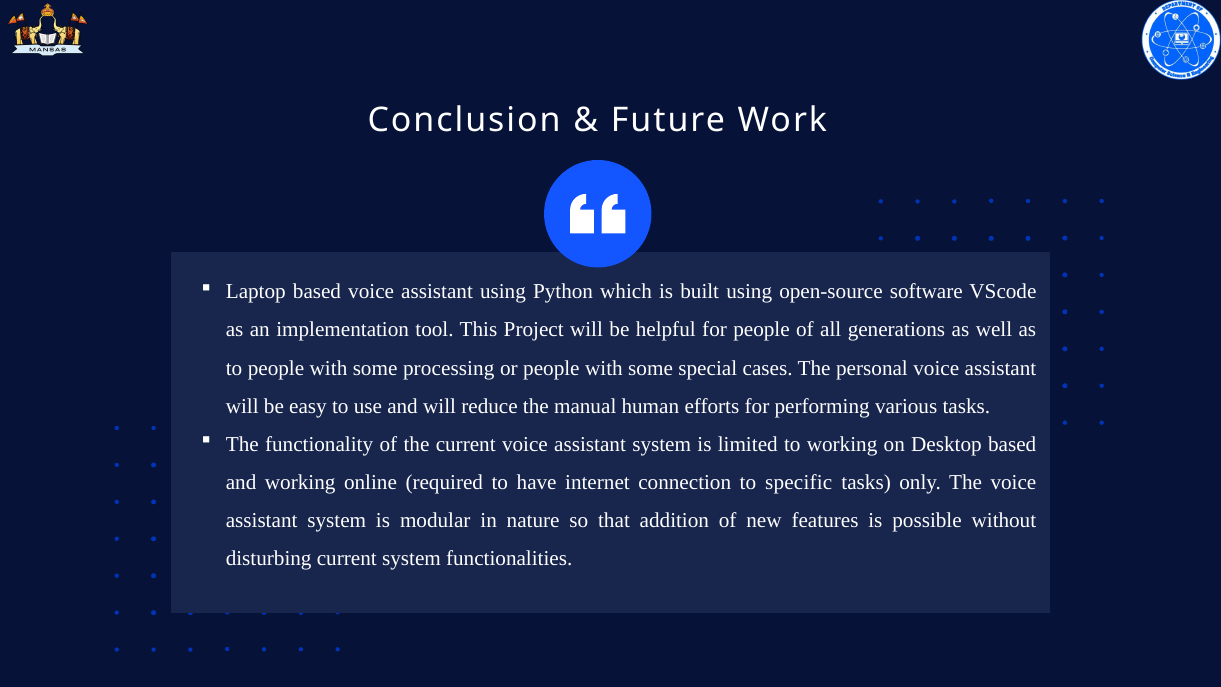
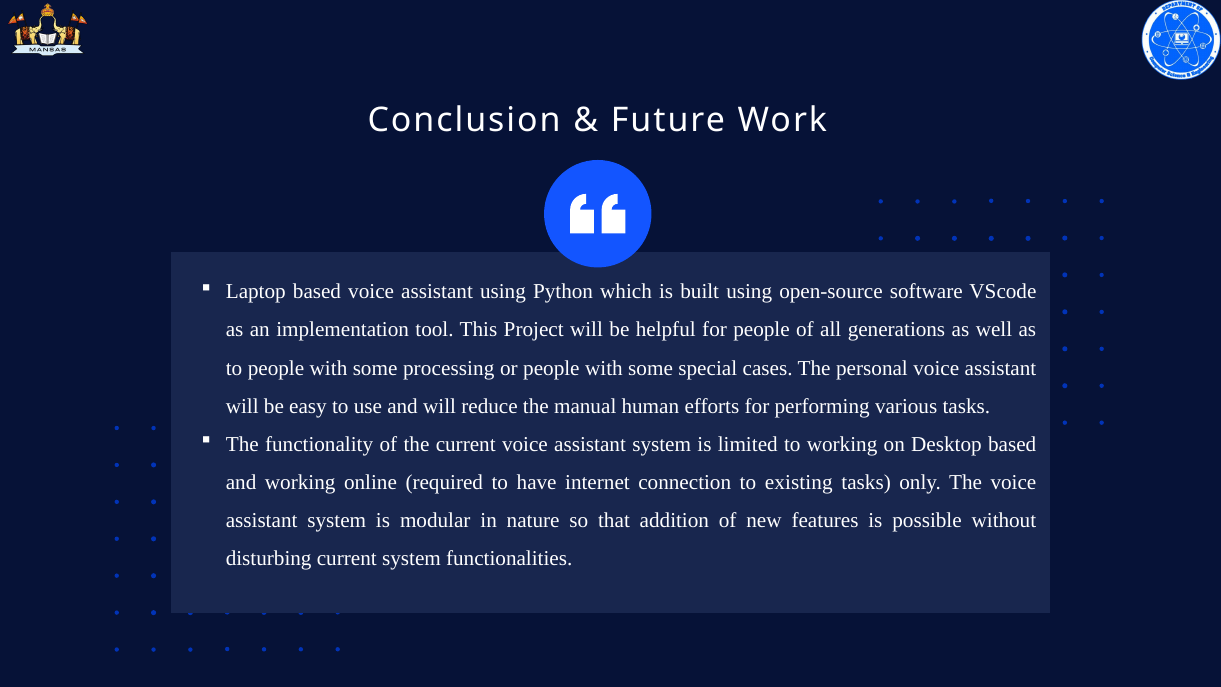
specific: specific -> existing
